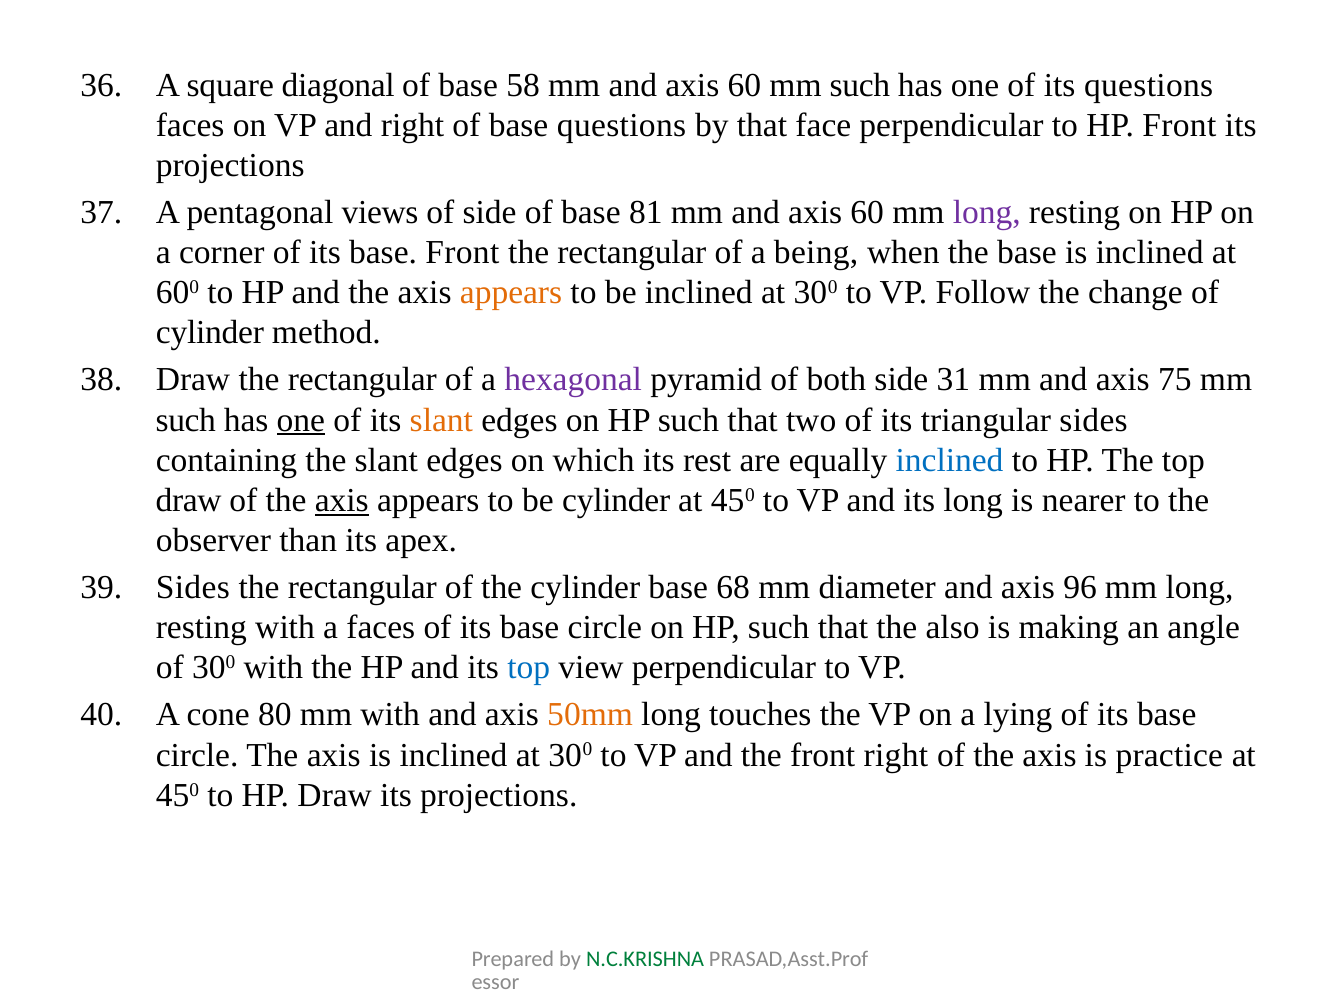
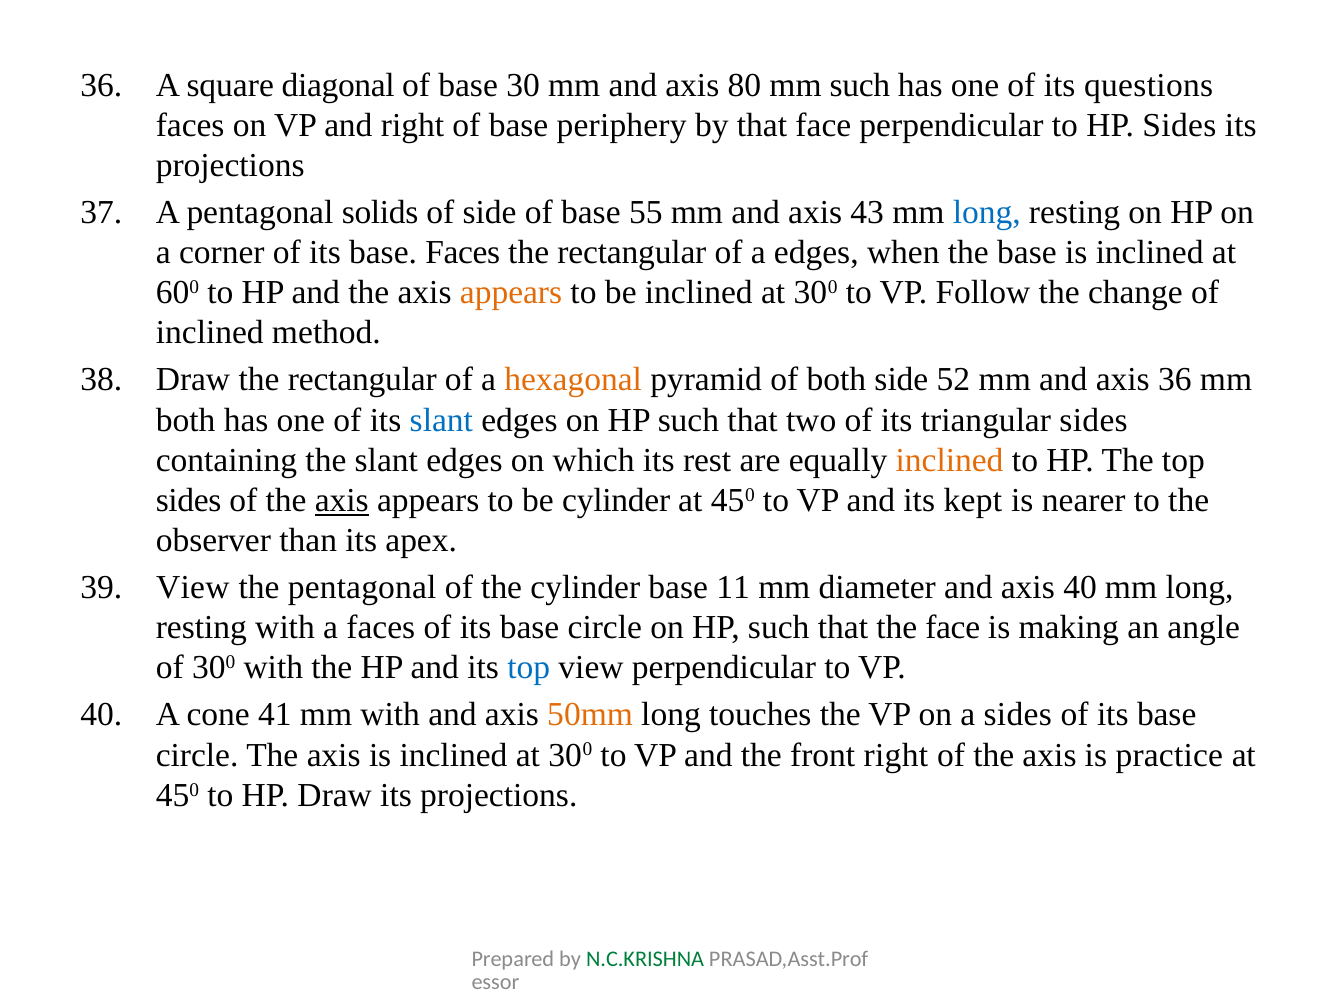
58: 58 -> 30
60 at (744, 85): 60 -> 80
base questions: questions -> periphery
HP Front: Front -> Sides
views: views -> solids
81: 81 -> 55
60 at (867, 212): 60 -> 43
long at (987, 212) colour: purple -> blue
base Front: Front -> Faces
a being: being -> edges
cylinder at (210, 333): cylinder -> inclined
hexagonal colour: purple -> orange
31: 31 -> 52
axis 75: 75 -> 36
such at (186, 420): such -> both
one at (301, 420) underline: present -> none
slant at (441, 420) colour: orange -> blue
inclined at (950, 461) colour: blue -> orange
draw at (189, 501): draw -> sides
its long: long -> kept
Sides at (193, 588): Sides -> View
rectangular at (362, 588): rectangular -> pentagonal
68: 68 -> 11
axis 96: 96 -> 40
the also: also -> face
80: 80 -> 41
a lying: lying -> sides
